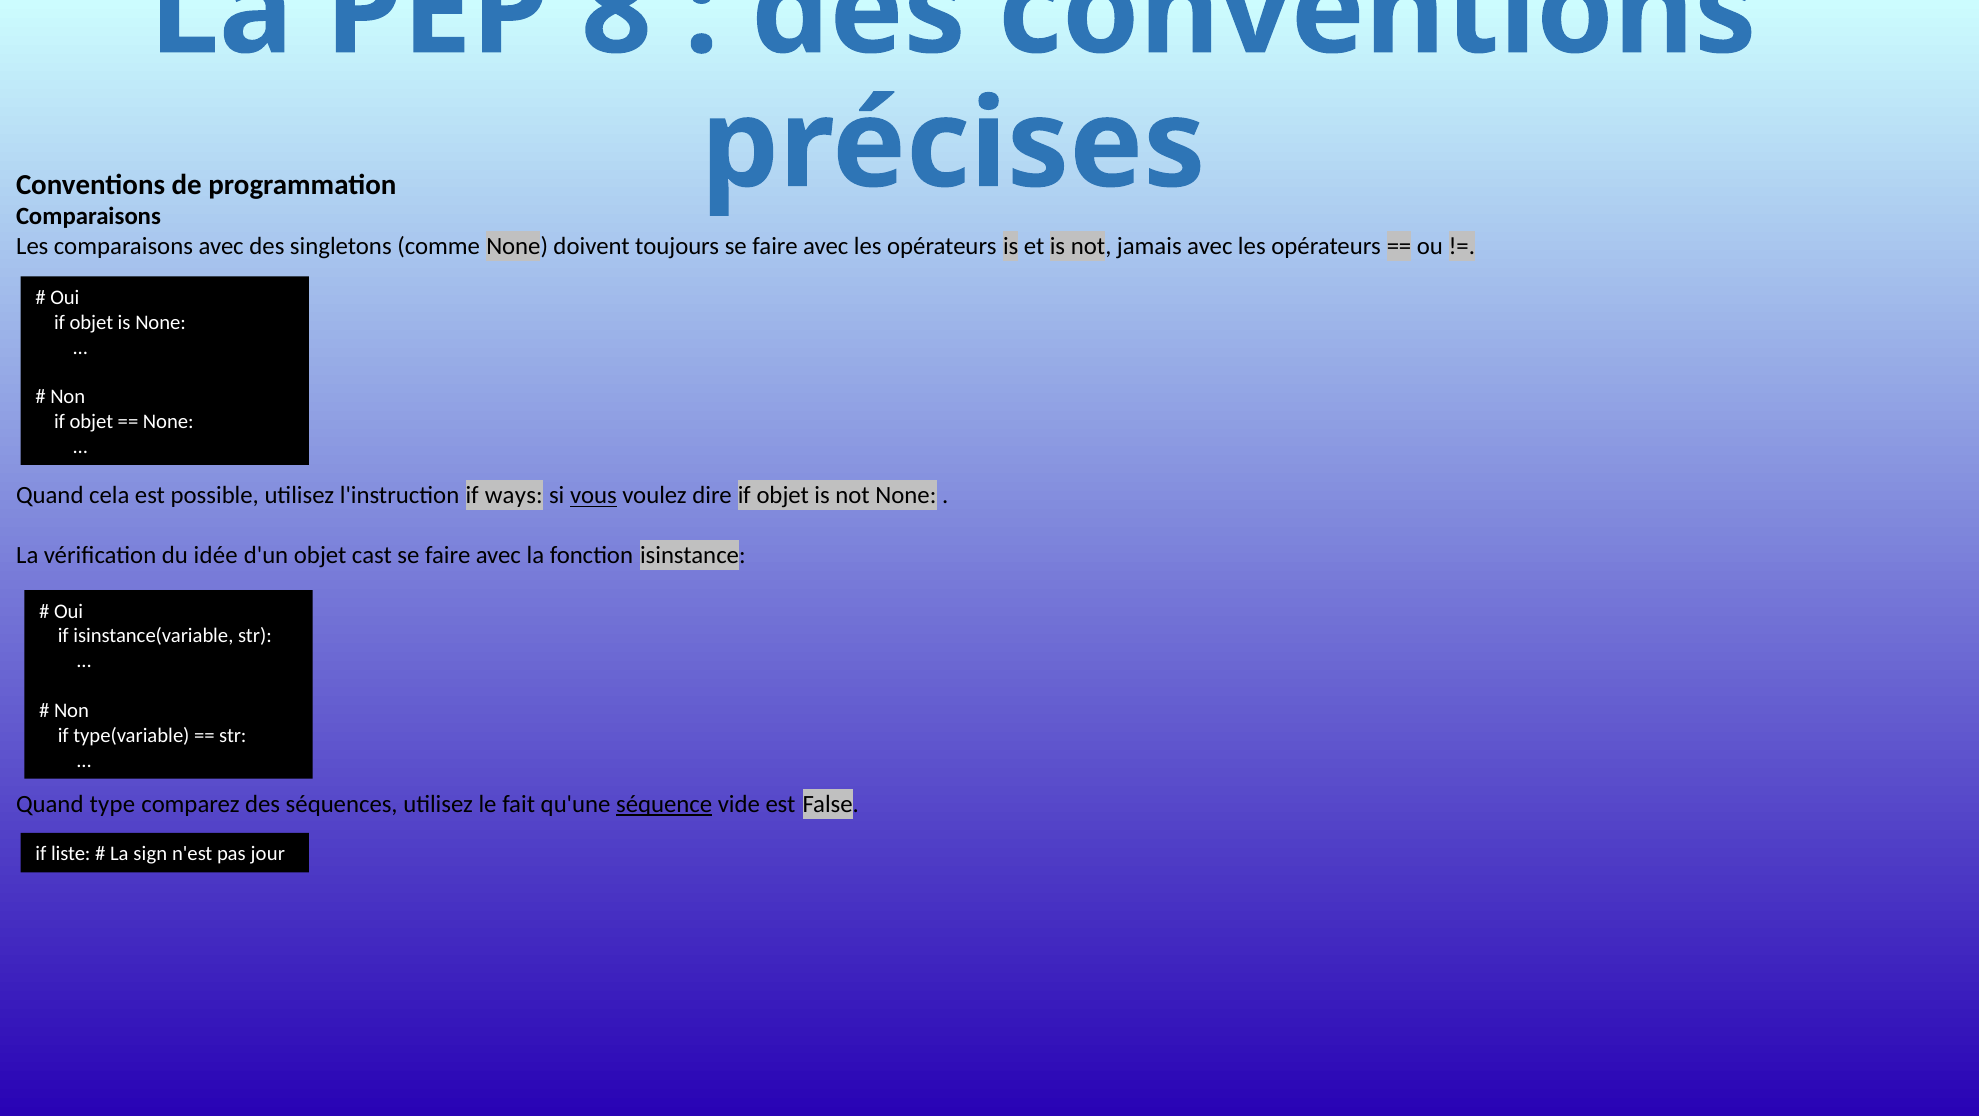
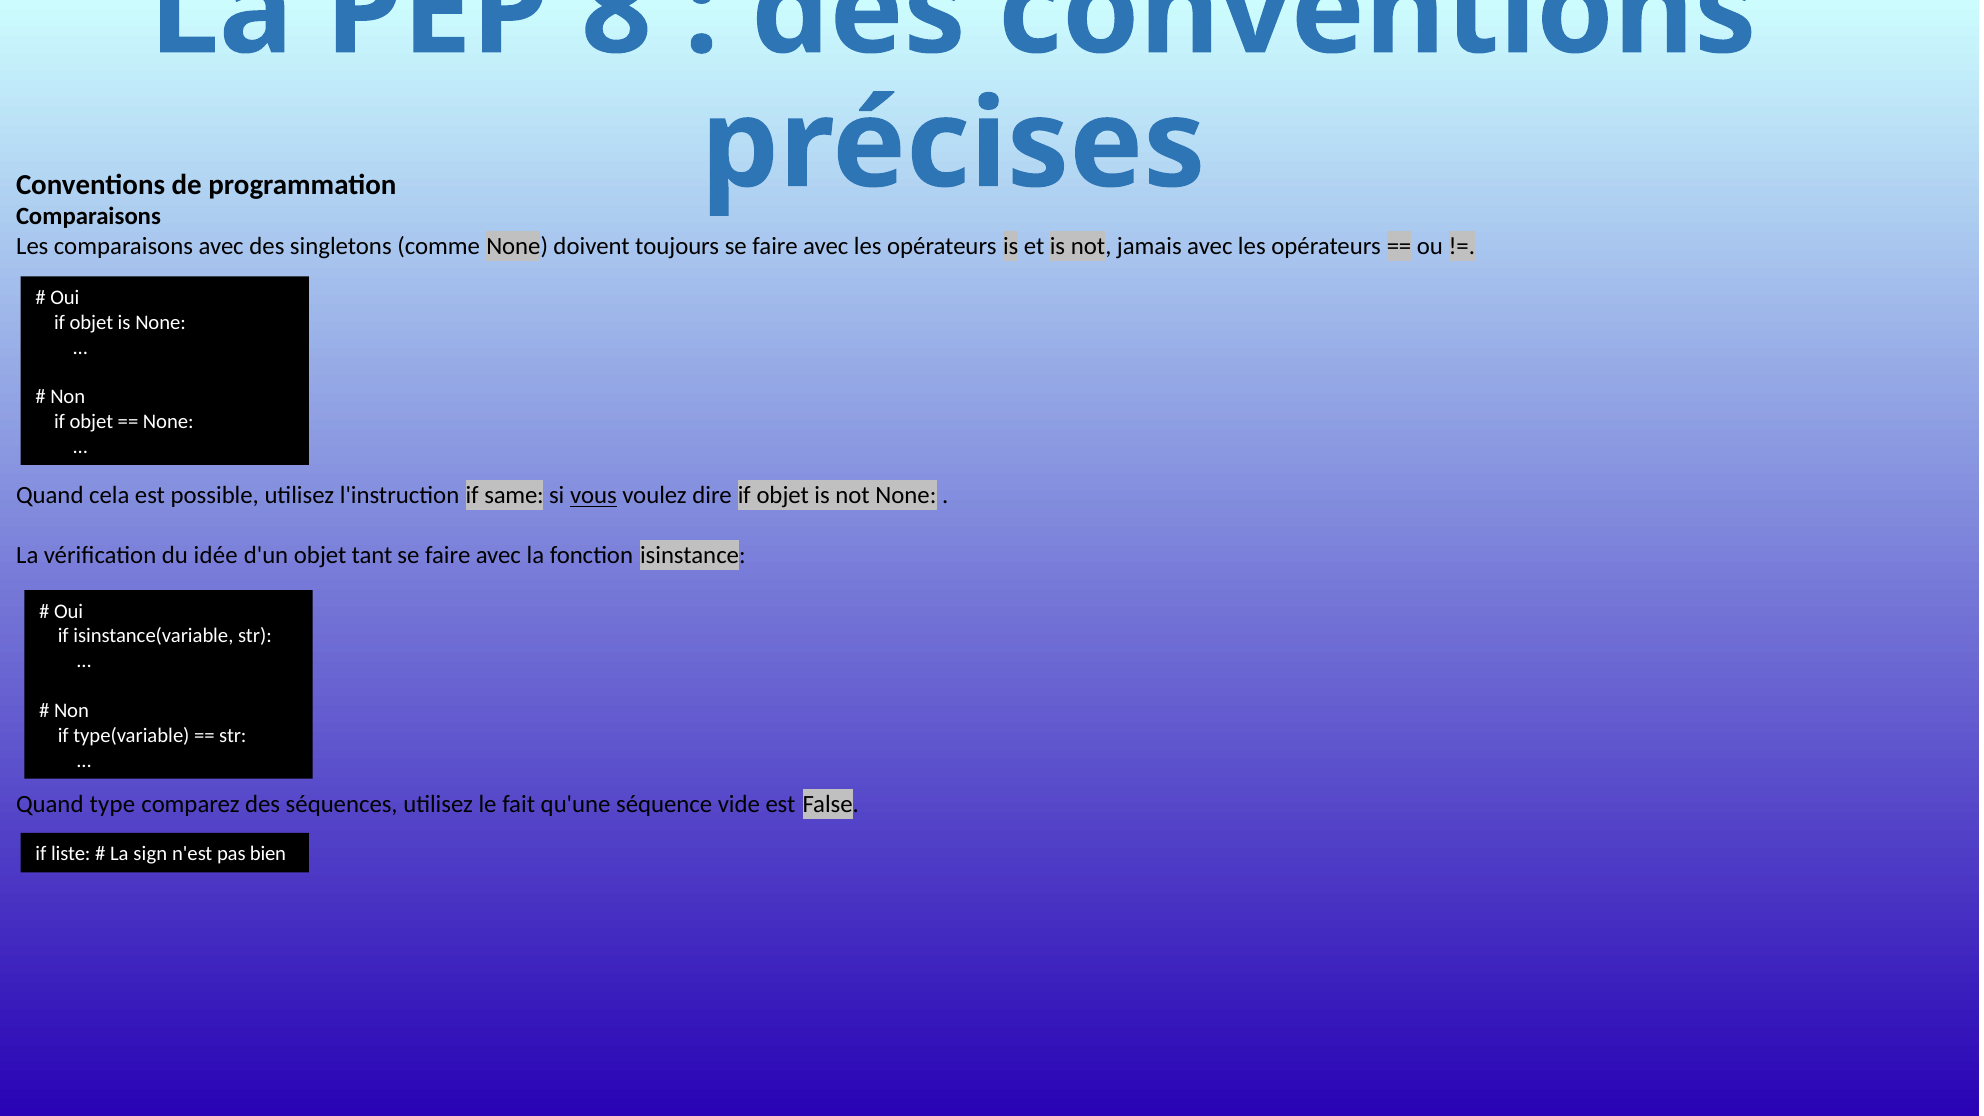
ways: ways -> same
cast: cast -> tant
séquence underline: present -> none
jour: jour -> bien
